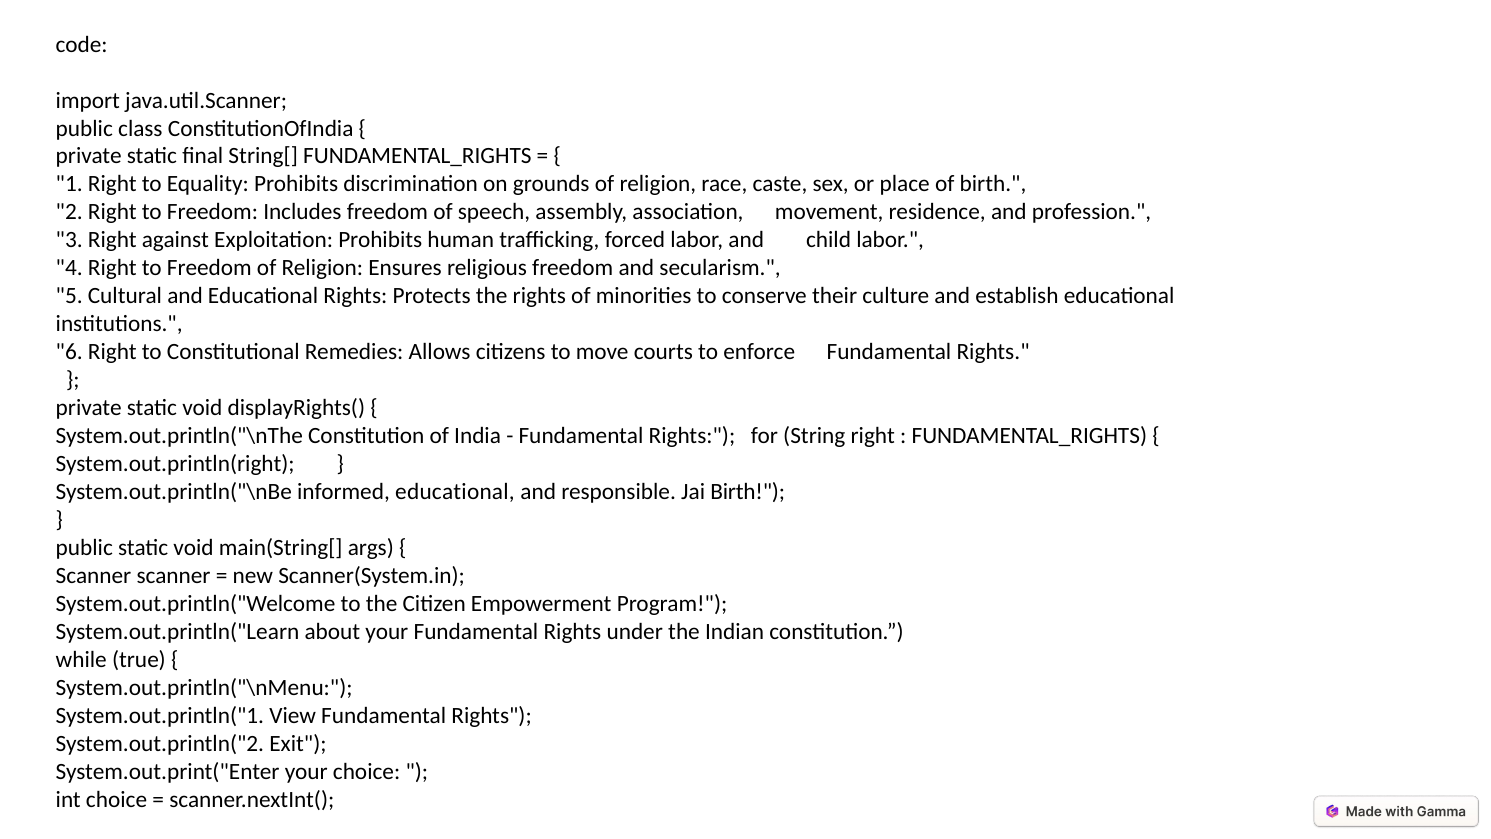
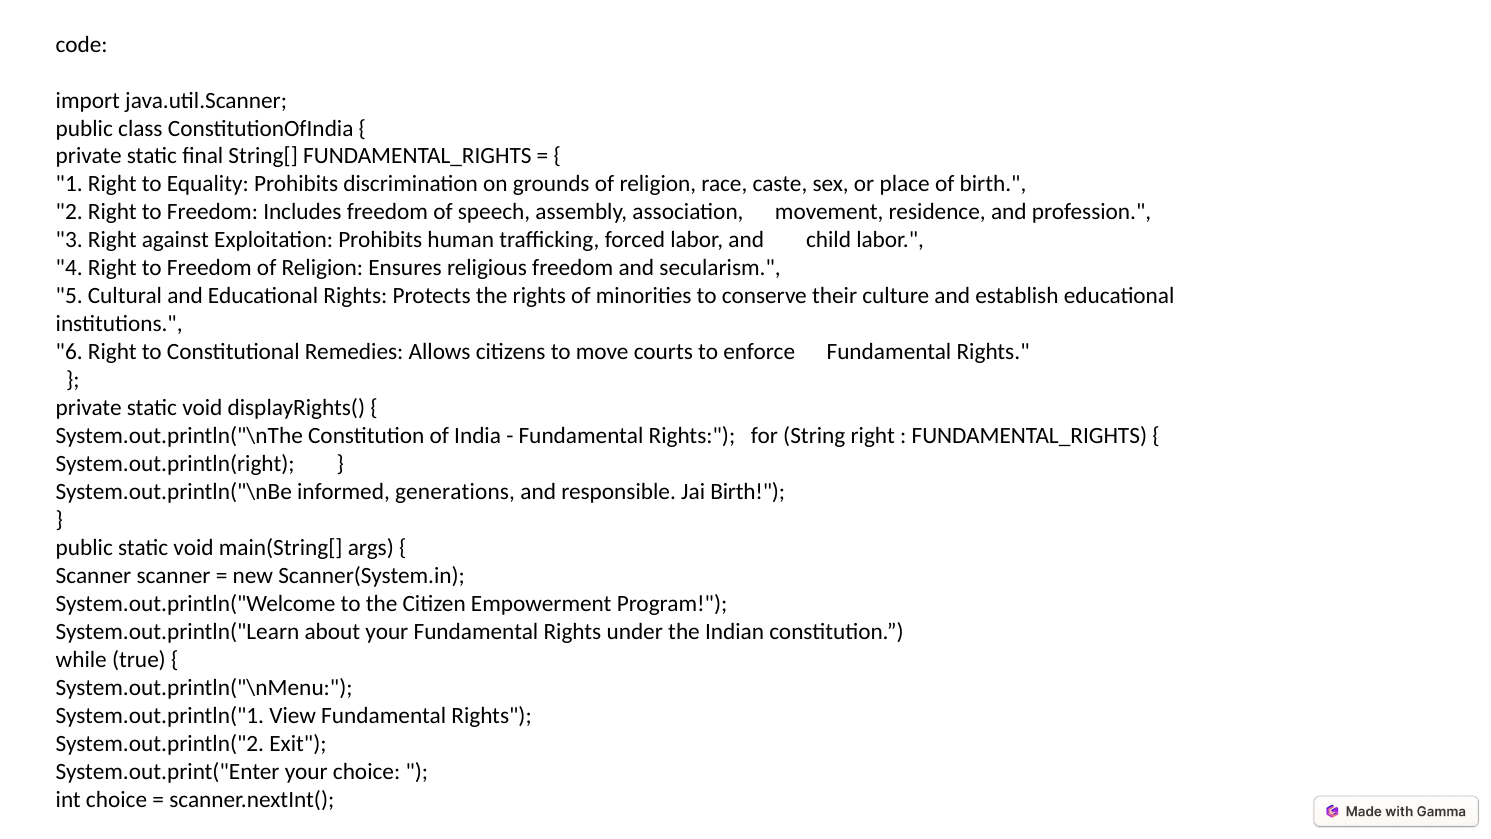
informed educational: educational -> generations
